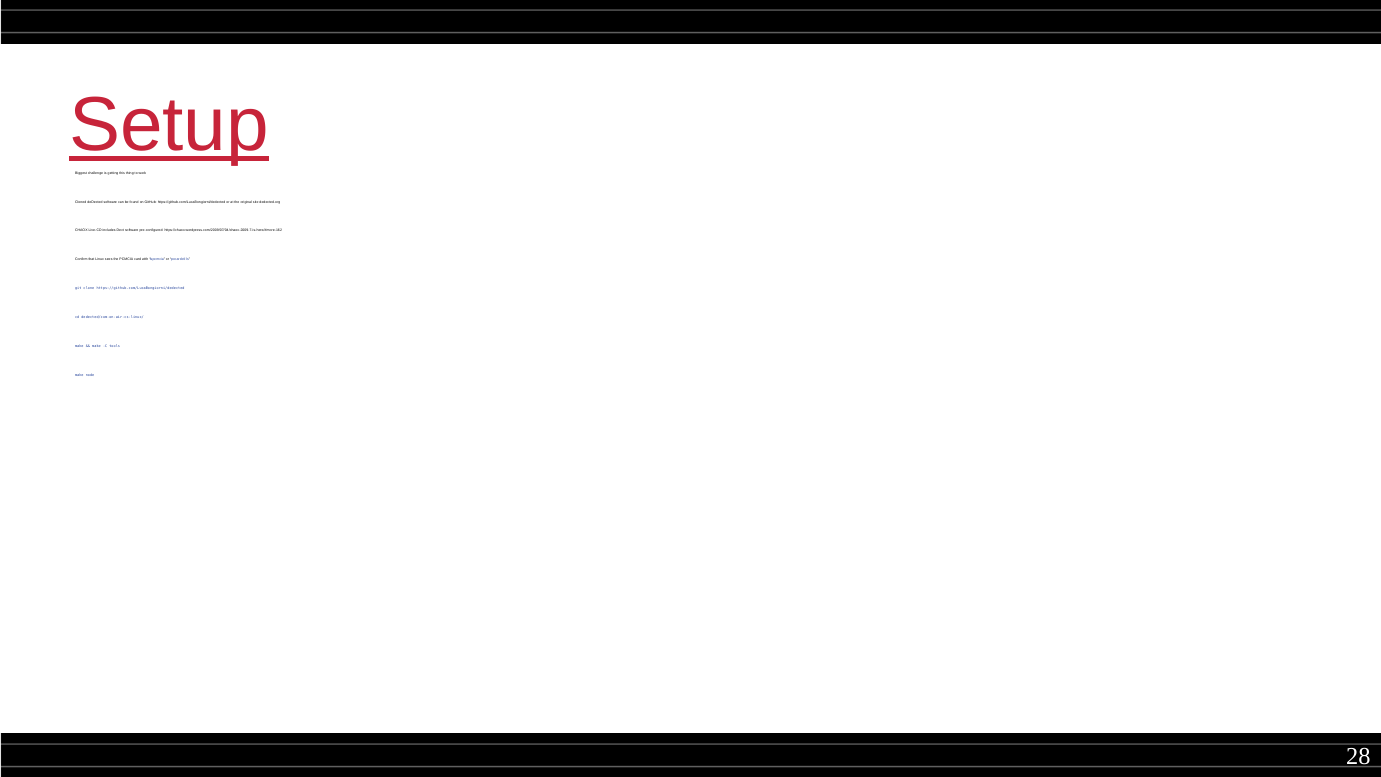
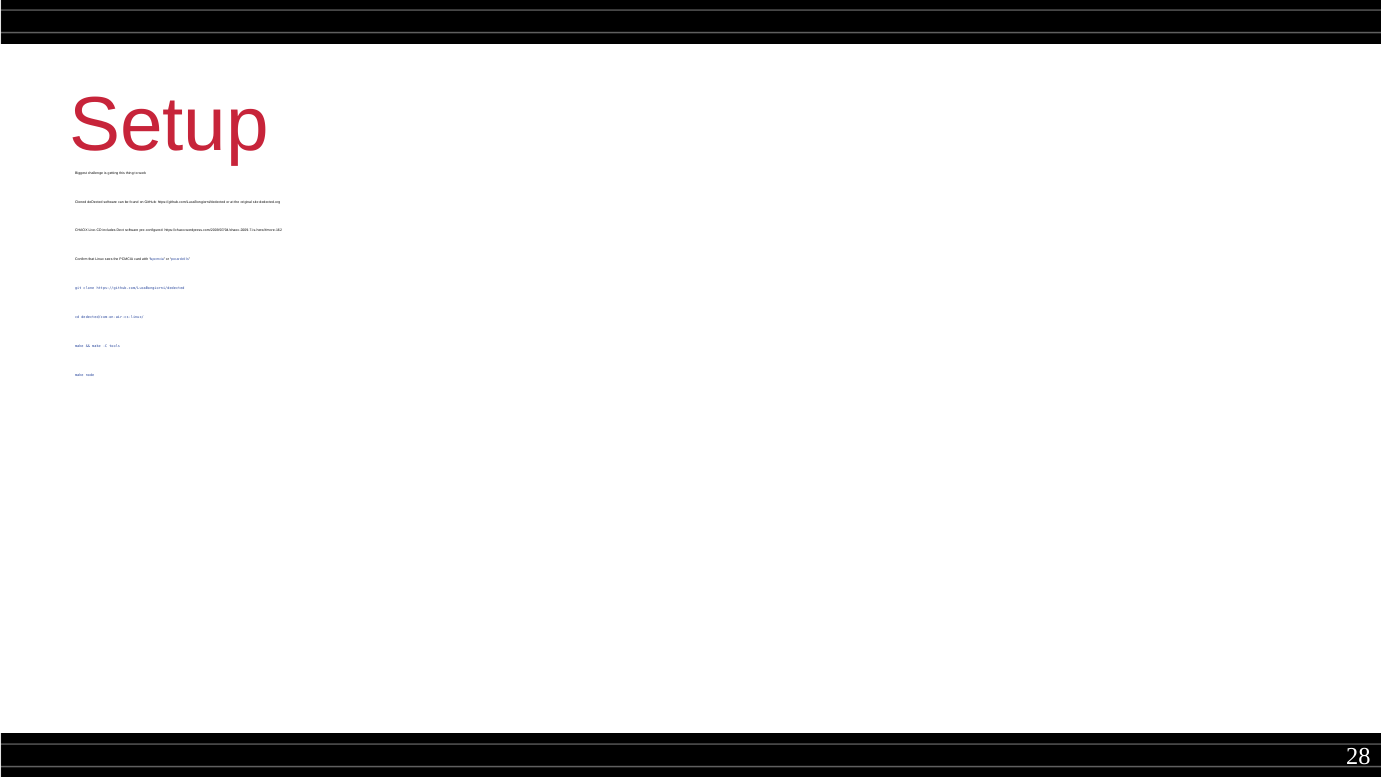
Setup underline: present -> none
